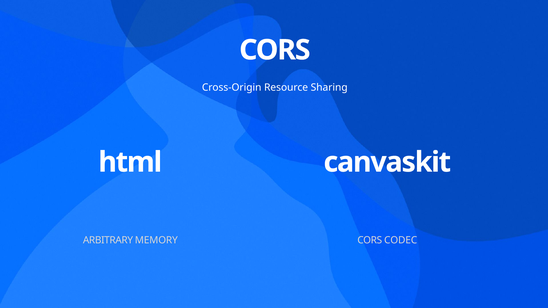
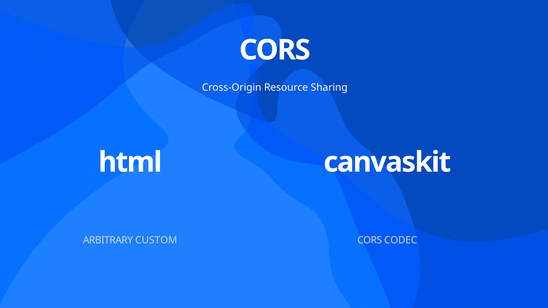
MEMORY: MEMORY -> CUSTOM
